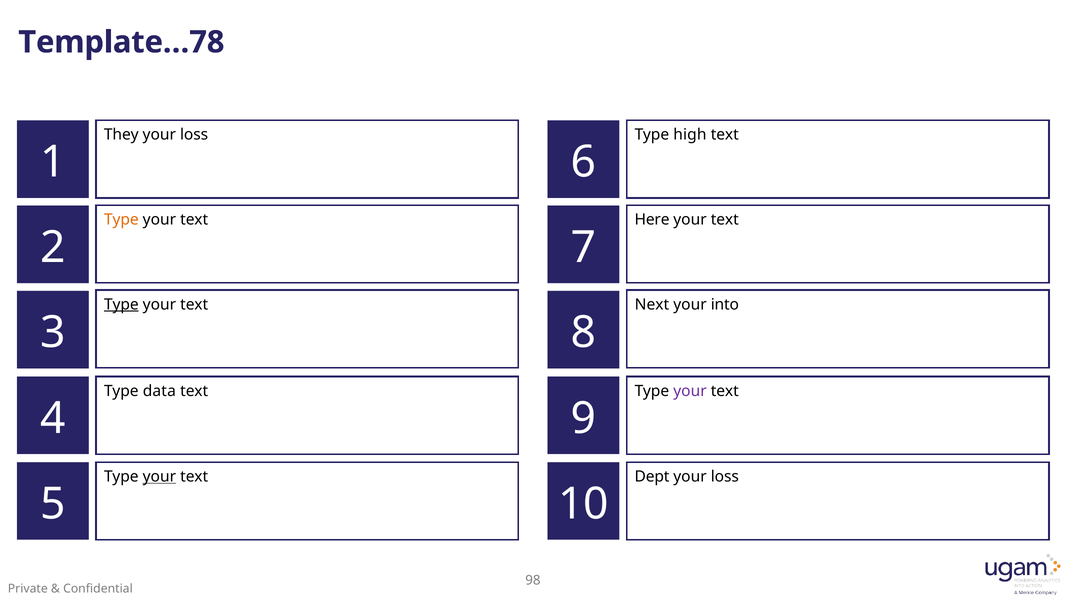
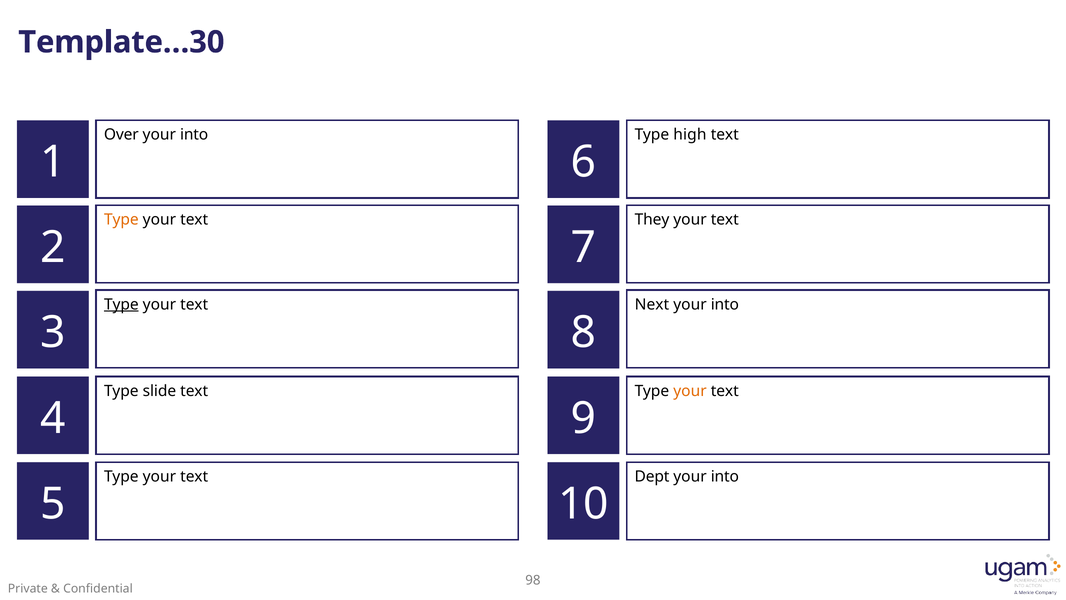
Template…78: Template…78 -> Template…30
They: They -> Over
loss at (194, 135): loss -> into
Here: Here -> They
data: data -> slide
your at (690, 391) colour: purple -> orange
your at (159, 476) underline: present -> none
loss at (725, 476): loss -> into
